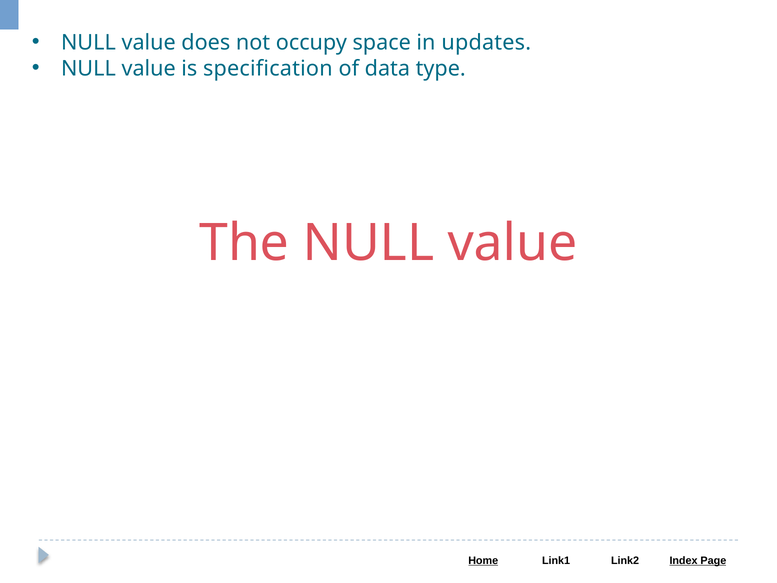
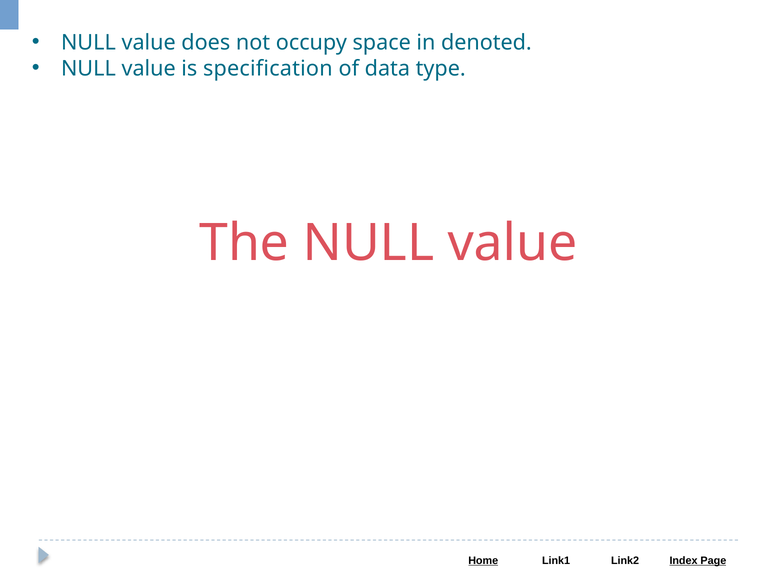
updates: updates -> denoted
